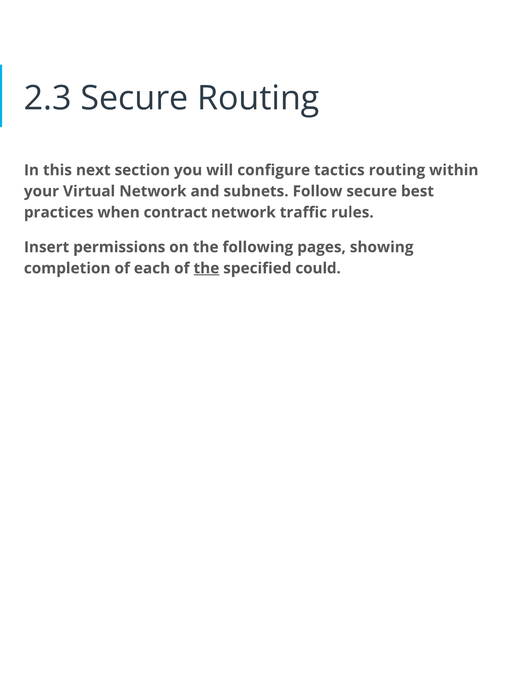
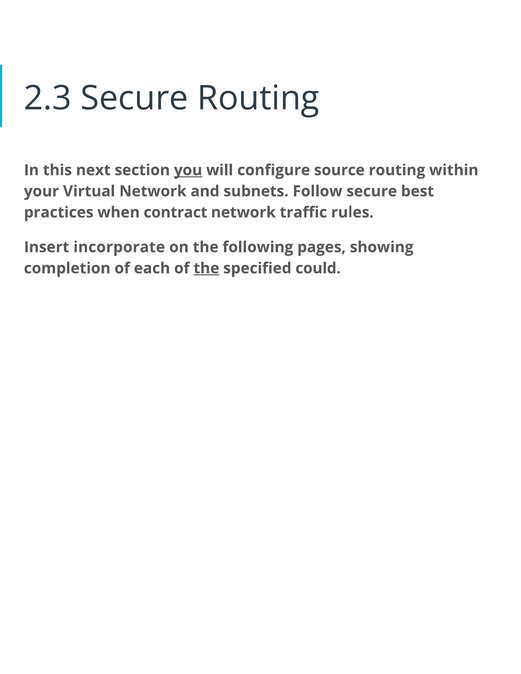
you underline: none -> present
tactics: tactics -> source
permissions: permissions -> incorporate
